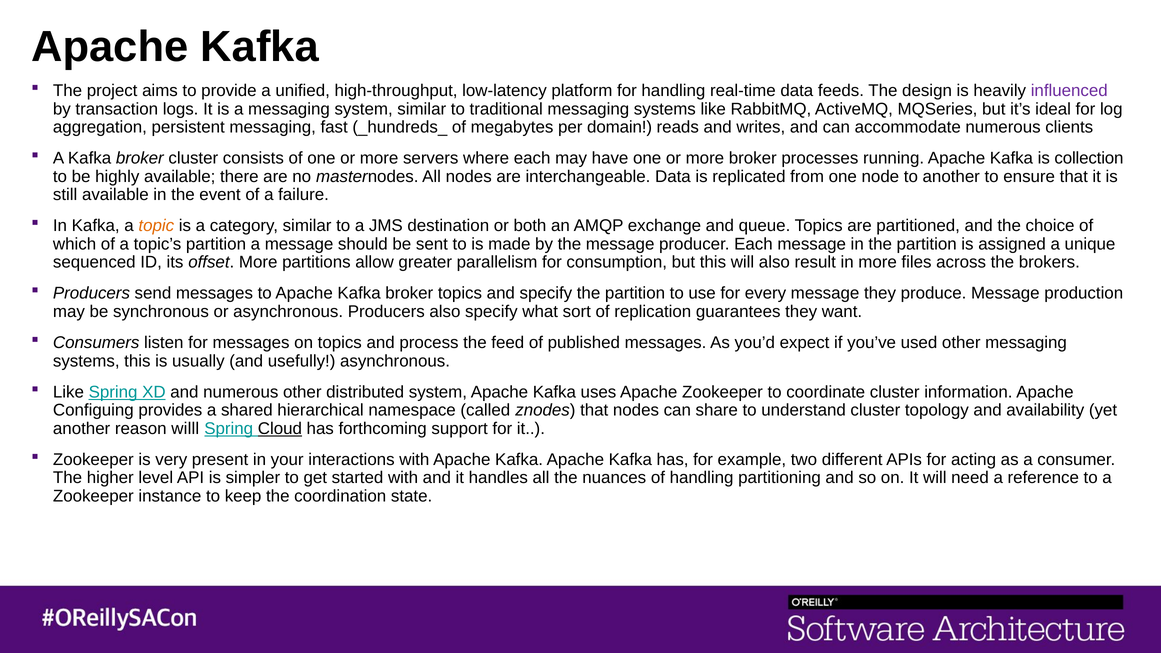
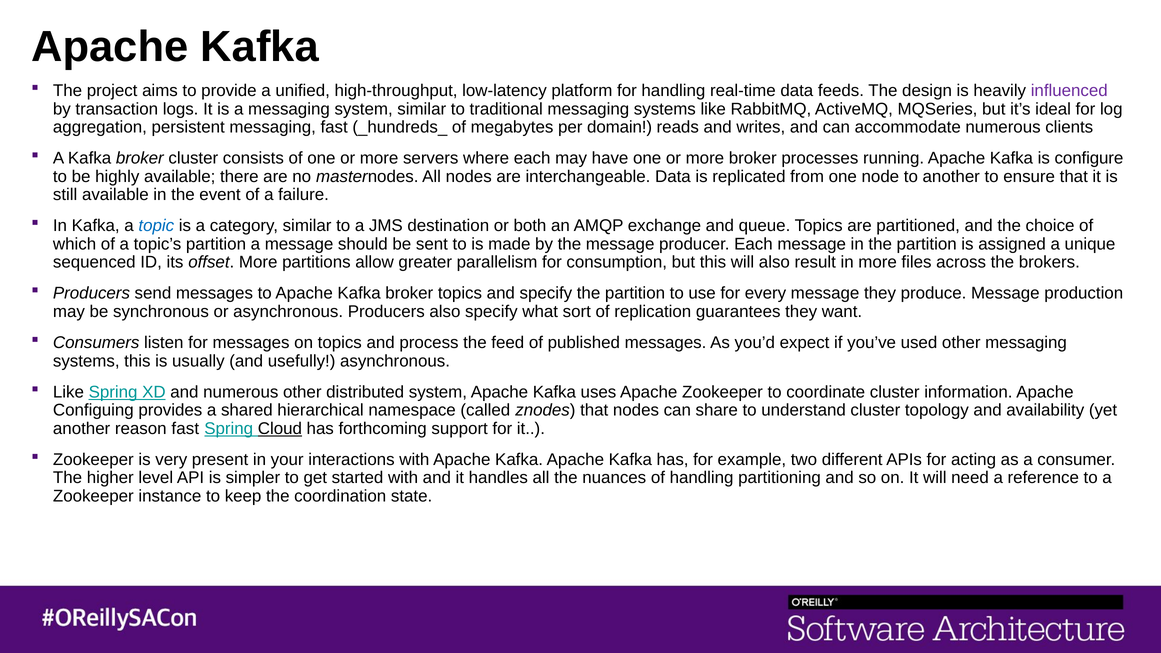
collection: collection -> configure
topic colour: orange -> blue
reason willl: willl -> fast
